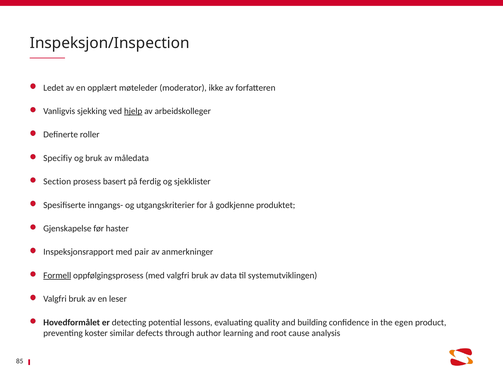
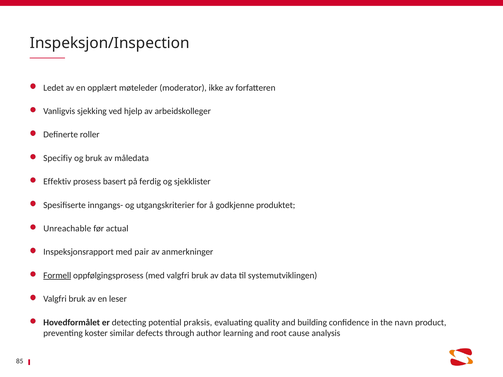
hjelp underline: present -> none
Section: Section -> Effektiv
Gjenskapelse: Gjenskapelse -> Unreachable
haster: haster -> actual
lessons: lessons -> praksis
egen: egen -> navn
